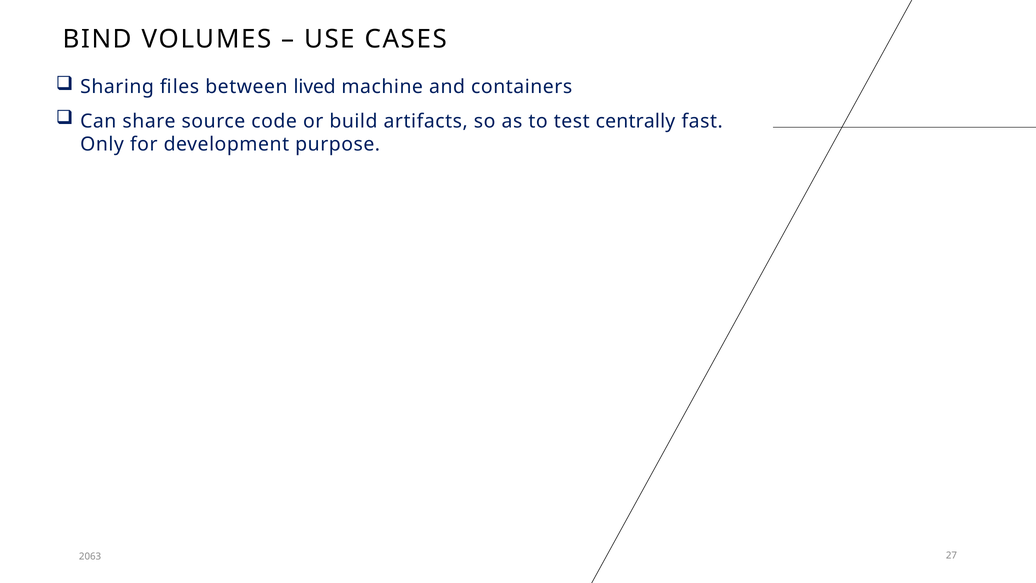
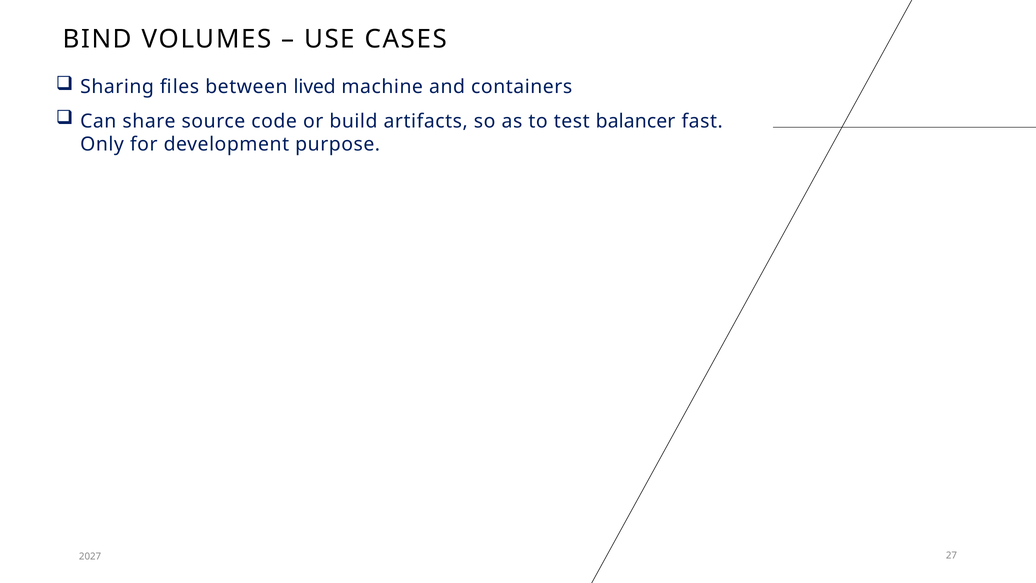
centrally: centrally -> balancer
2063: 2063 -> 2027
